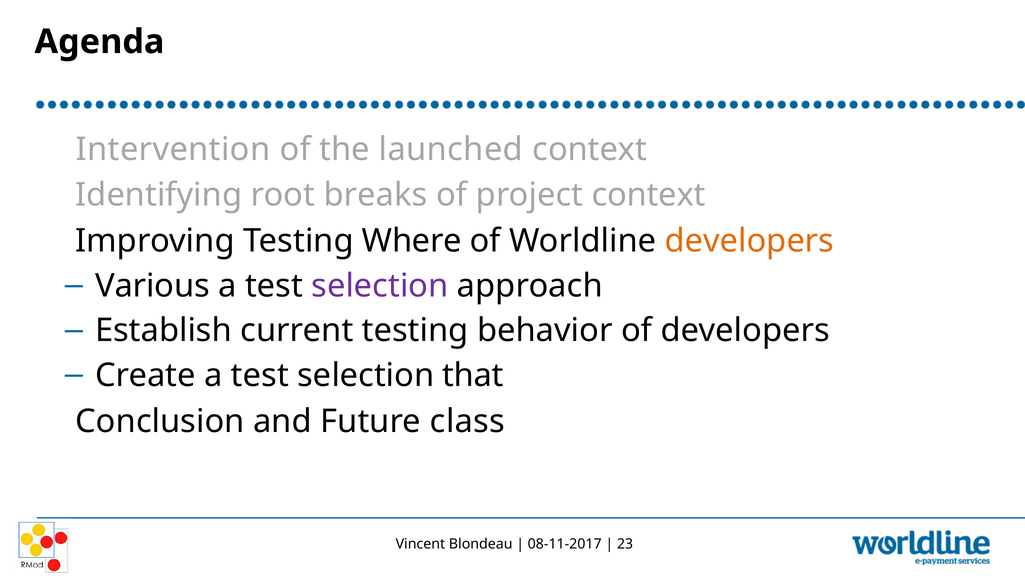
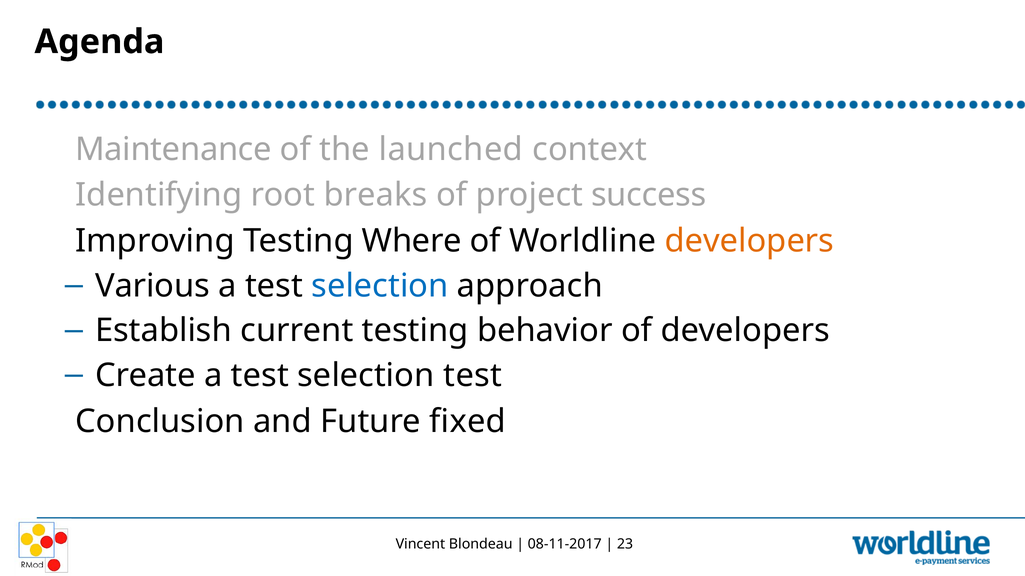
Intervention: Intervention -> Maintenance
project context: context -> success
selection at (380, 286) colour: purple -> blue
selection that: that -> test
class: class -> fixed
